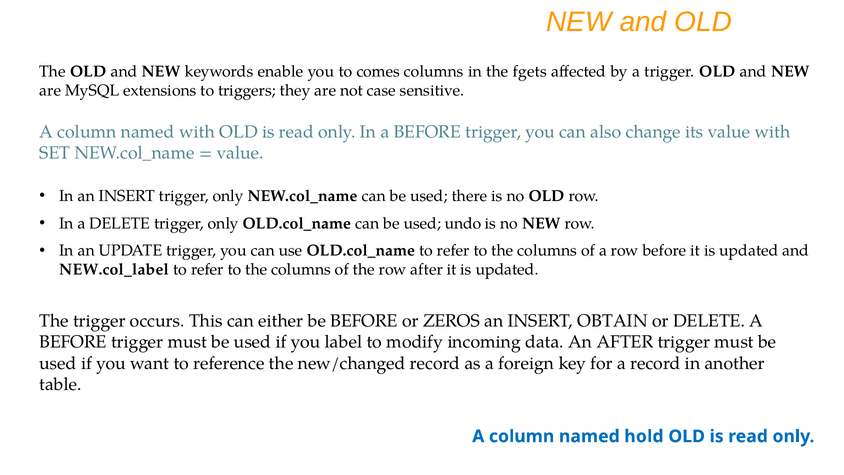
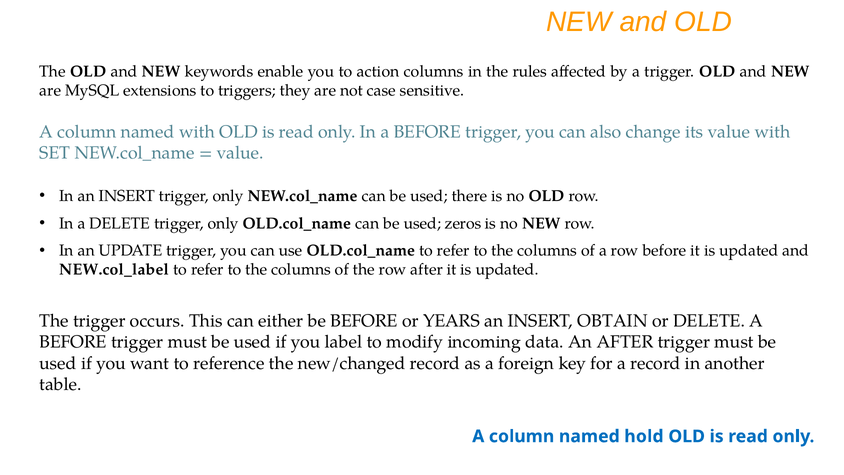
comes: comes -> action
fgets: fgets -> rules
undo: undo -> zeros
ZEROS: ZEROS -> YEARS
